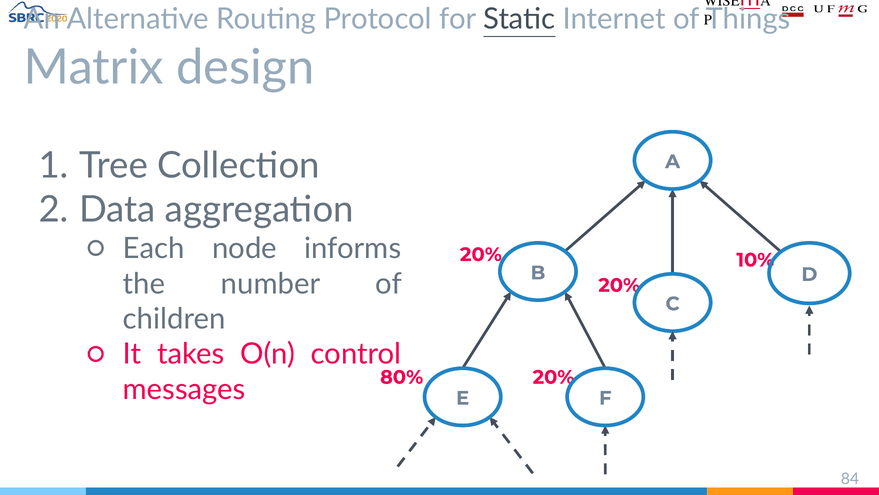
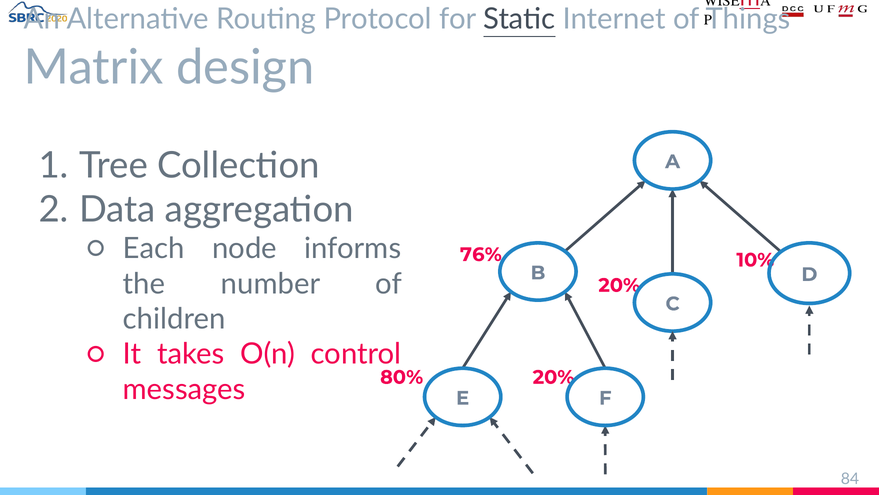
20% at (481, 254): 20% -> 76%
